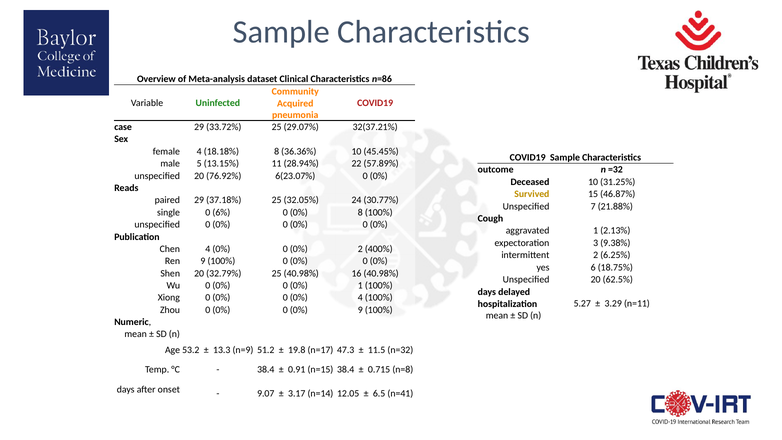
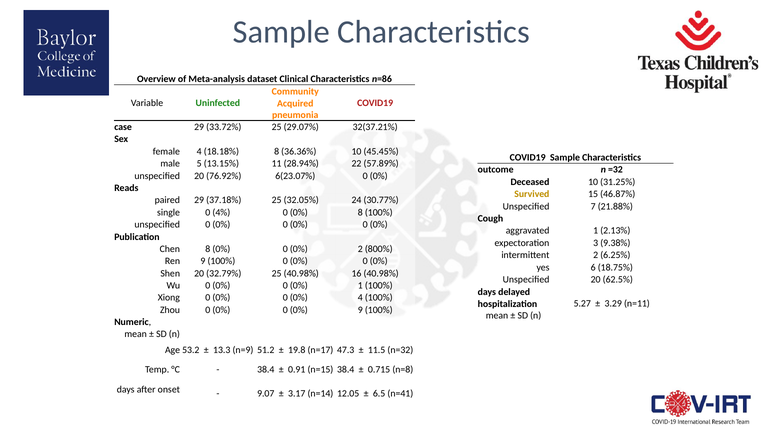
6%: 6% -> 4%
Chen 4: 4 -> 8
400%: 400% -> 800%
